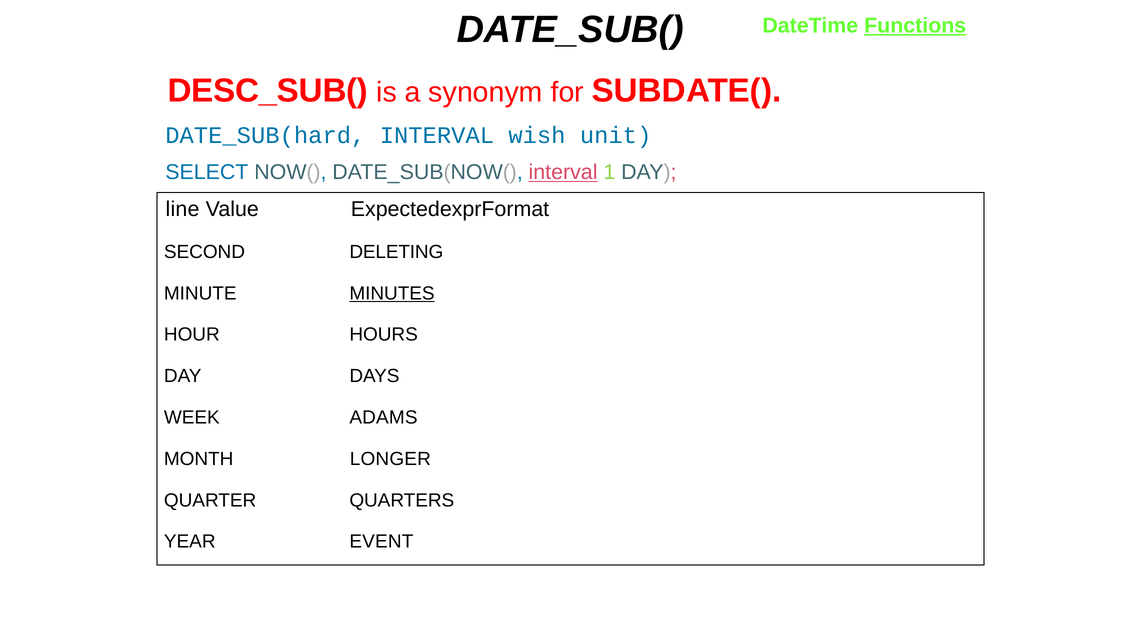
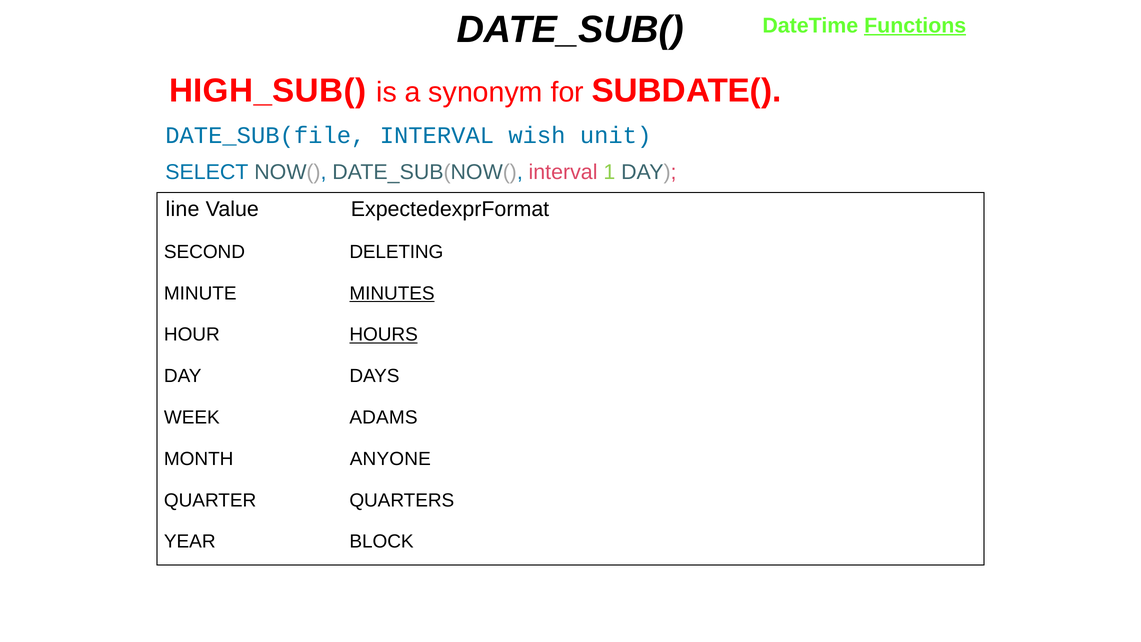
DESC_SUB(: DESC_SUB( -> HIGH_SUB(
DATE_SUB(hard: DATE_SUB(hard -> DATE_SUB(file
interval at (563, 172) underline: present -> none
HOURS underline: none -> present
LONGER: LONGER -> ANYONE
EVENT: EVENT -> BLOCK
